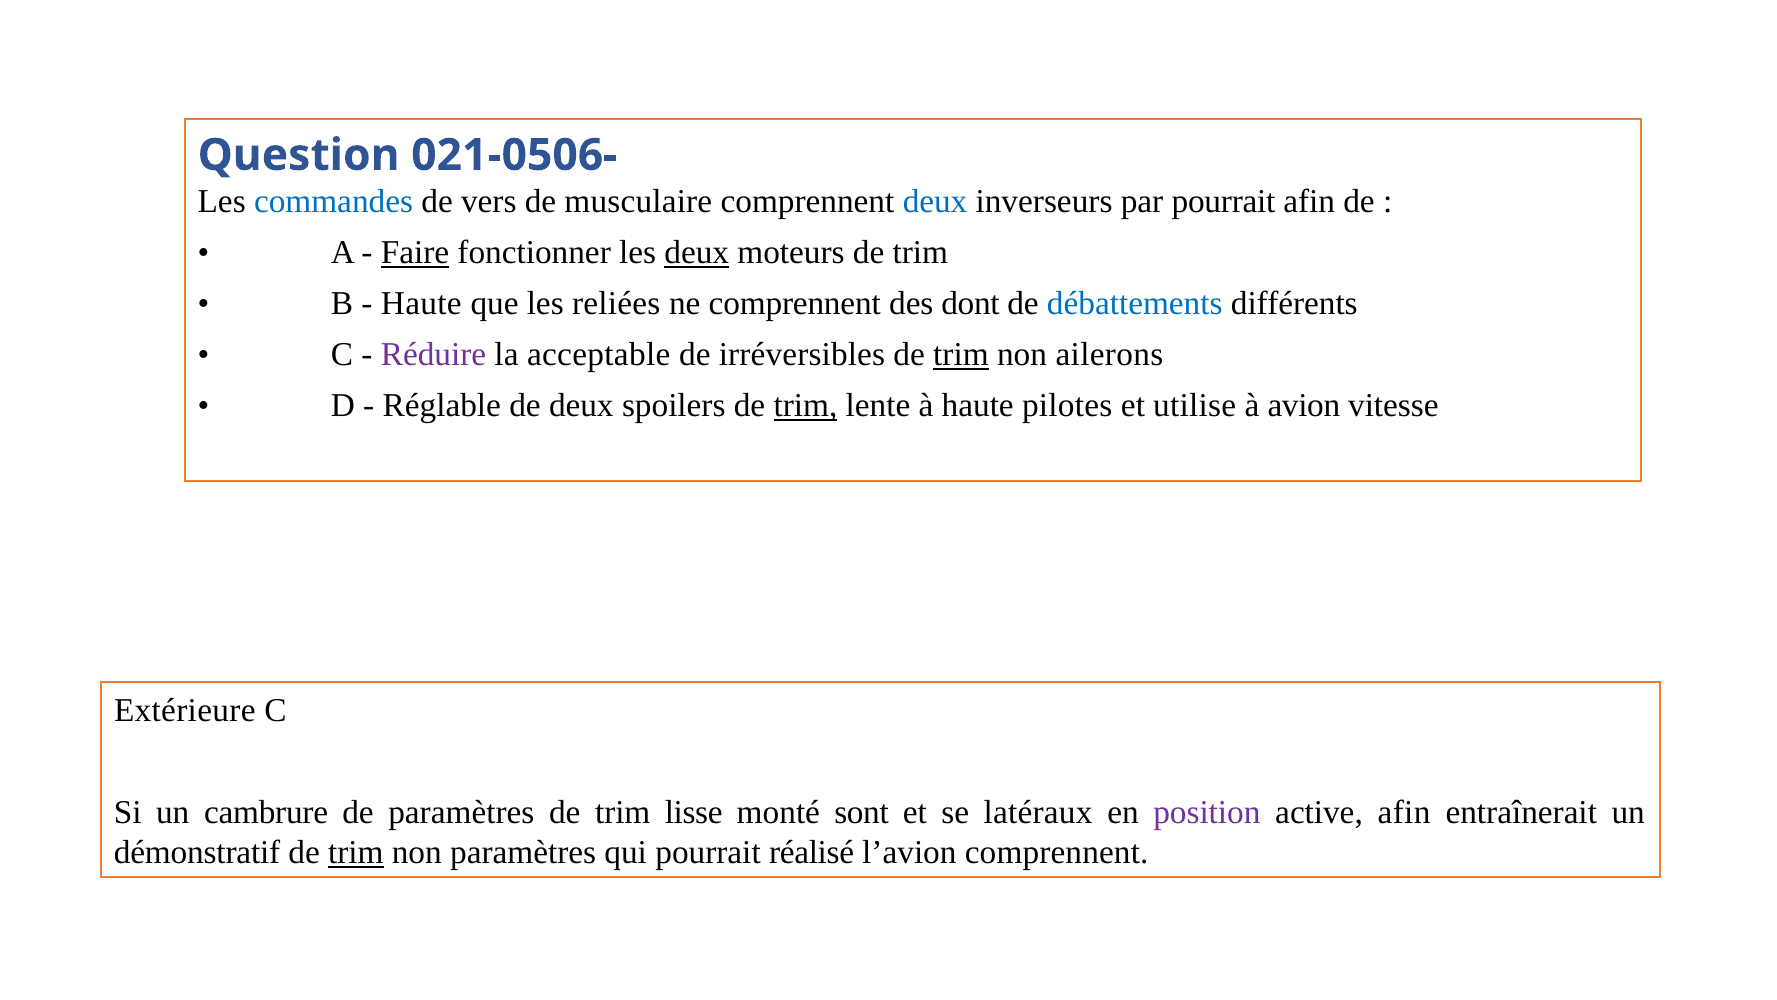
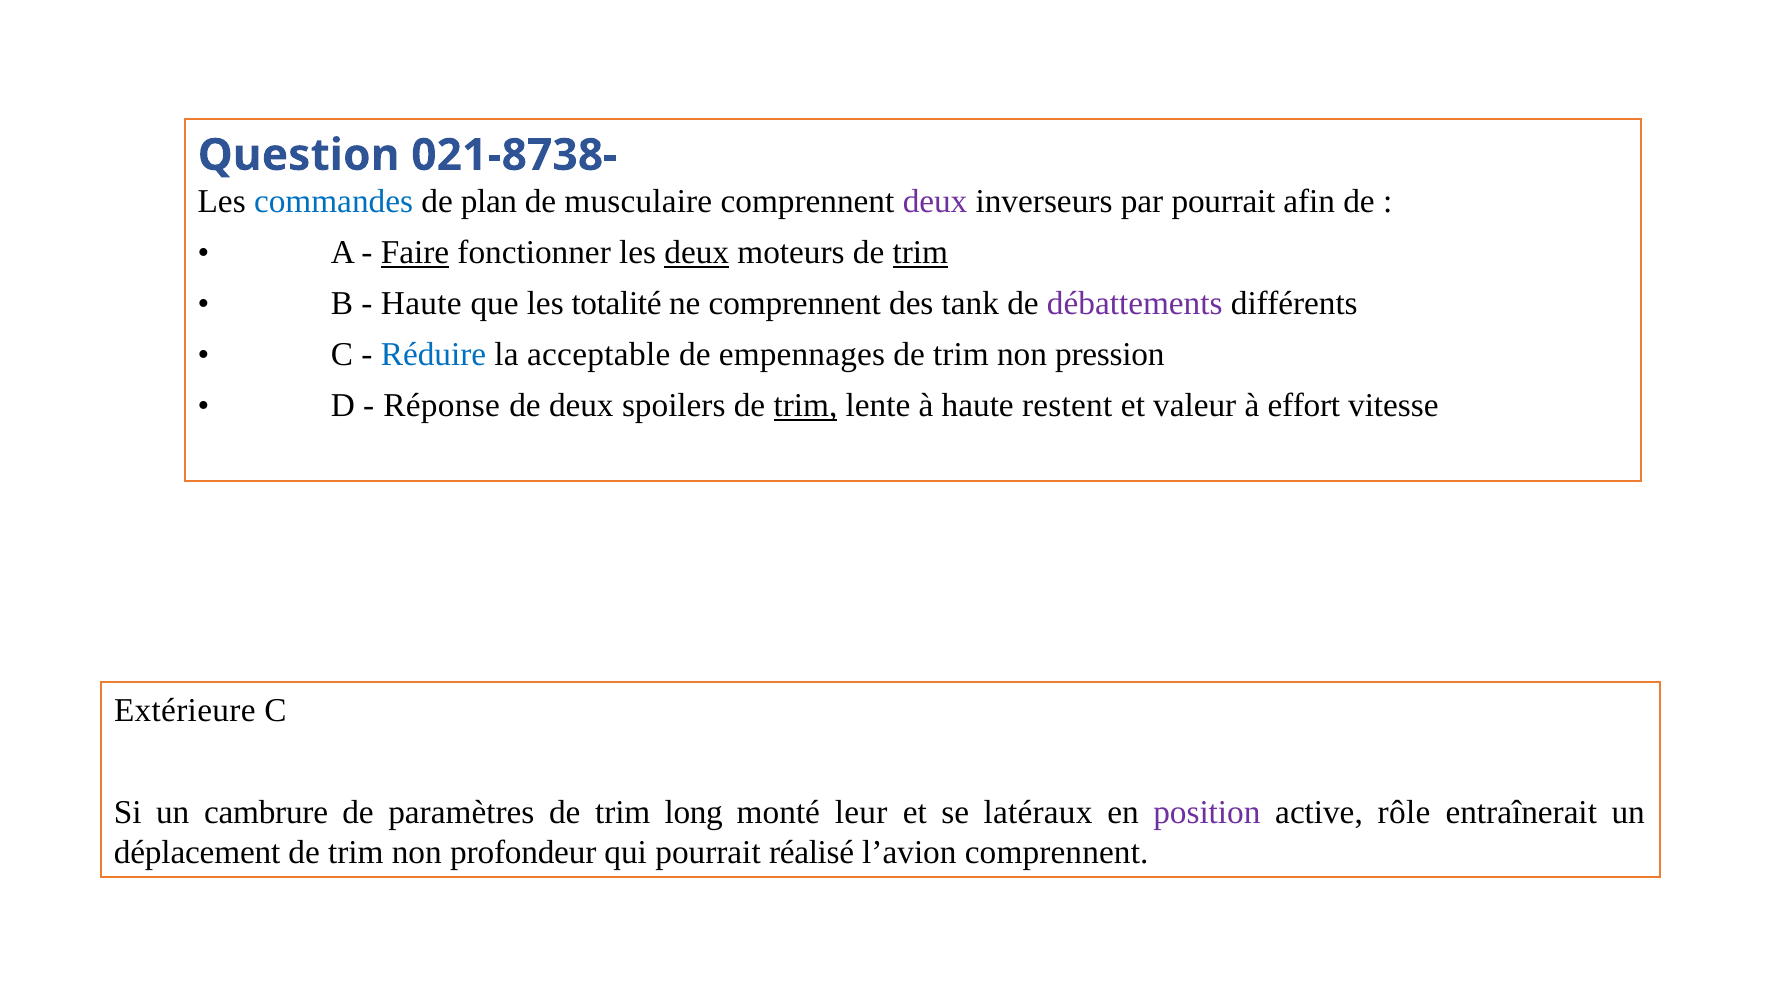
021-0506-: 021-0506- -> 021-8738-
vers: vers -> plan
deux at (935, 201) colour: blue -> purple
trim at (920, 252) underline: none -> present
reliées: reliées -> totalité
dont: dont -> tank
débattements colour: blue -> purple
Réduire colour: purple -> blue
irréversibles: irréversibles -> empennages
trim at (961, 354) underline: present -> none
ailerons: ailerons -> pression
Réglable: Réglable -> Réponse
pilotes: pilotes -> restent
utilise: utilise -> valeur
avion: avion -> effort
lisse: lisse -> long
sont: sont -> leur
active afin: afin -> rôle
démonstratif: démonstratif -> déplacement
trim at (356, 853) underline: present -> none
non paramètres: paramètres -> profondeur
